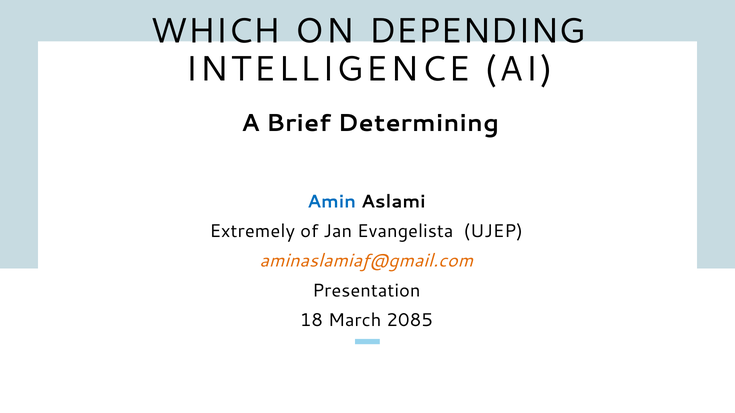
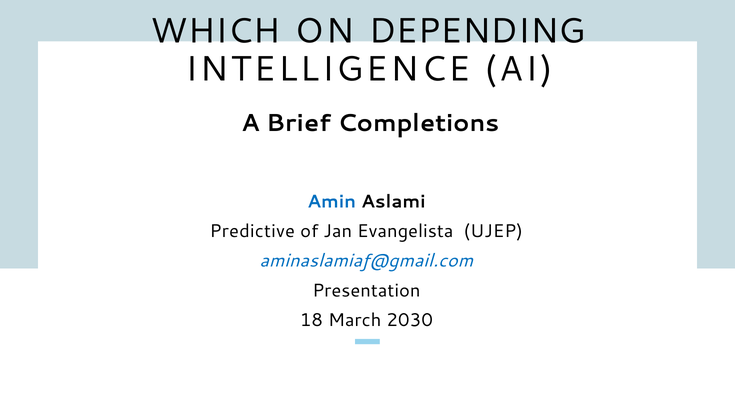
Determining: Determining -> Completions
Extremely: Extremely -> Predictive
aminaslamiaf@gmail.com colour: orange -> blue
2085: 2085 -> 2030
